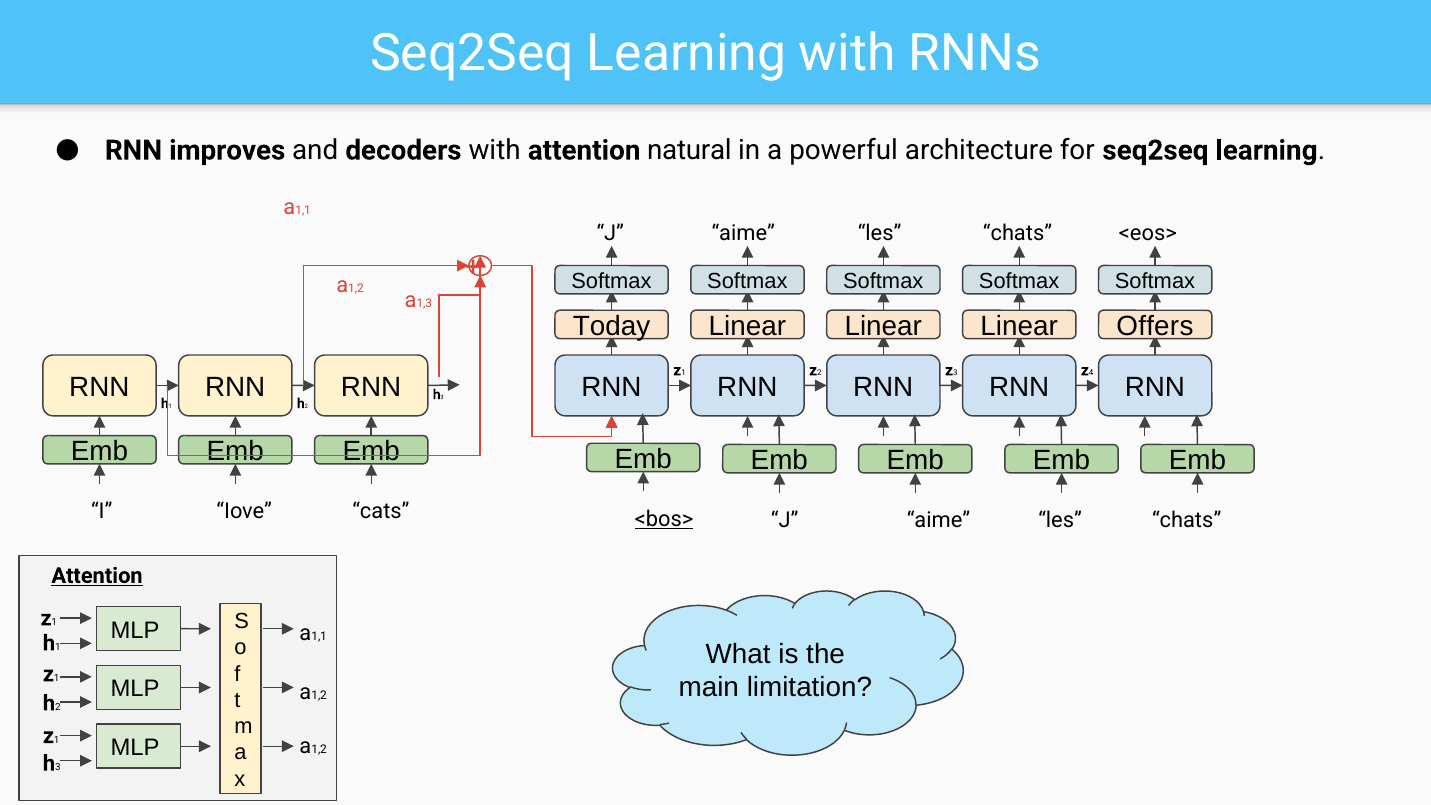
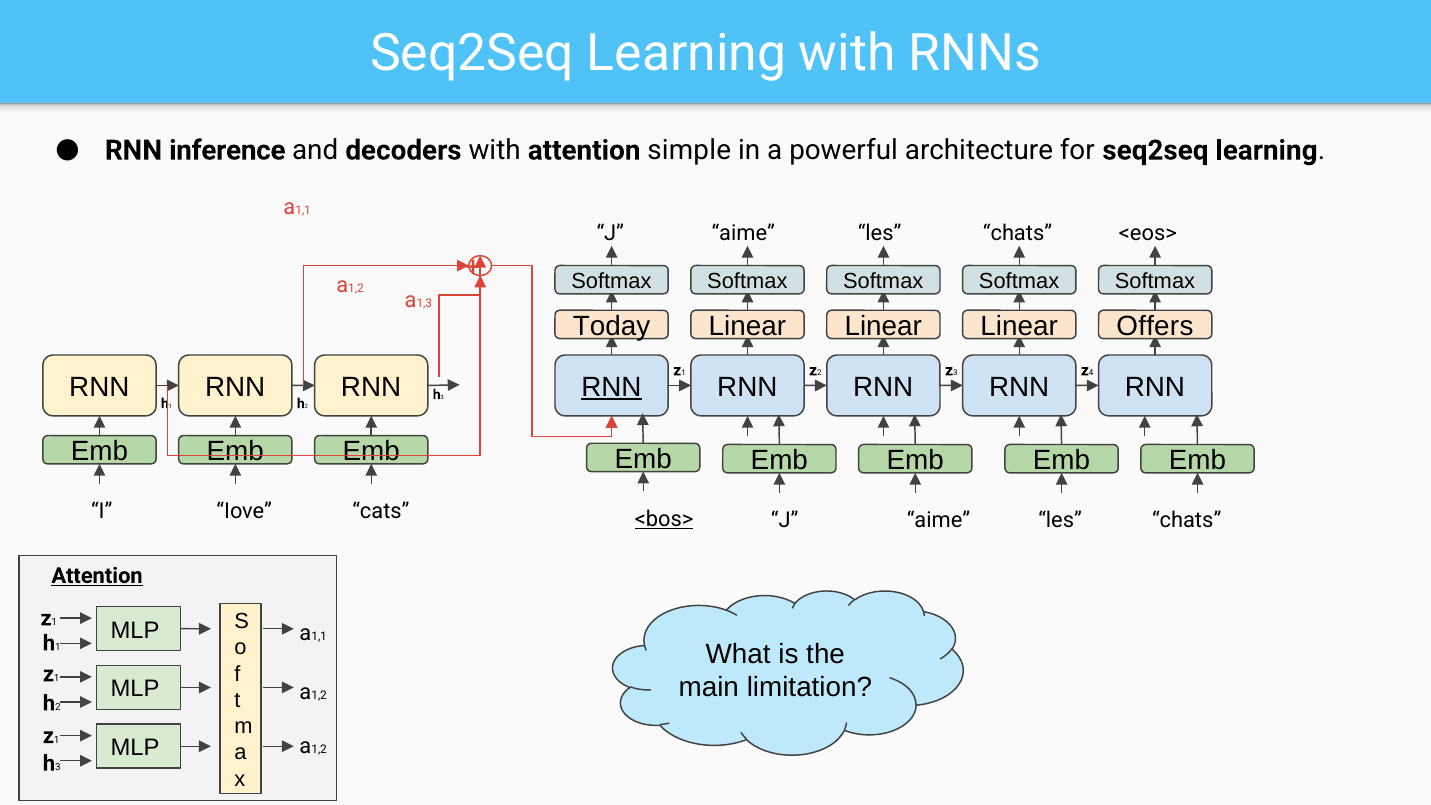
improves: improves -> inference
natural: natural -> simple
RNN at (611, 387) underline: none -> present
